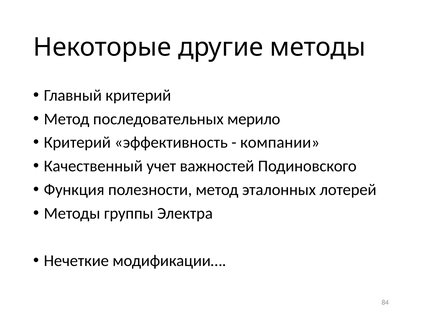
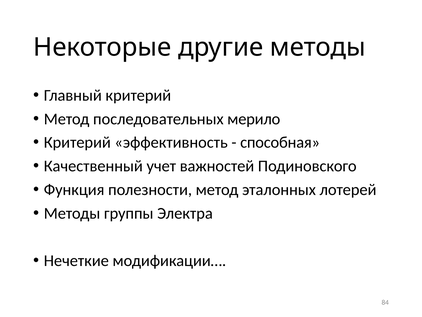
компании: компании -> способная
